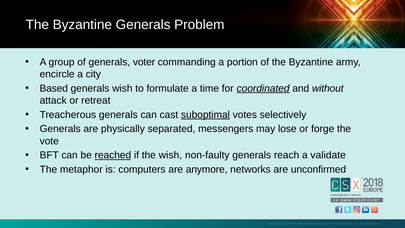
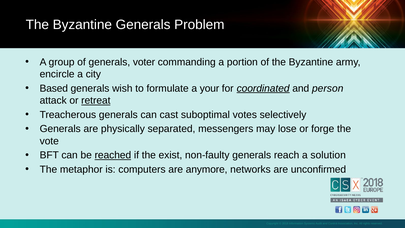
time: time -> your
without: without -> person
retreat underline: none -> present
suboptimal underline: present -> none
the wish: wish -> exist
validate: validate -> solution
